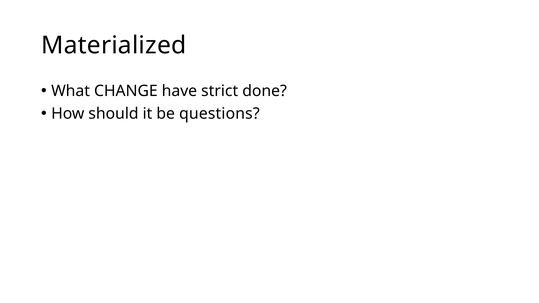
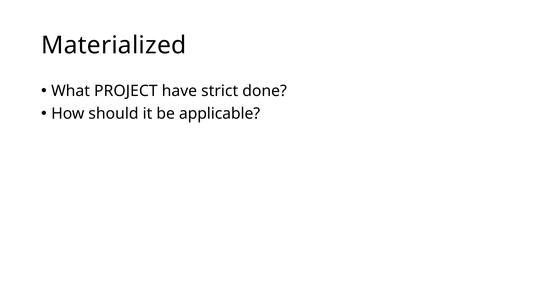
CHANGE: CHANGE -> PROJECT
questions: questions -> applicable
